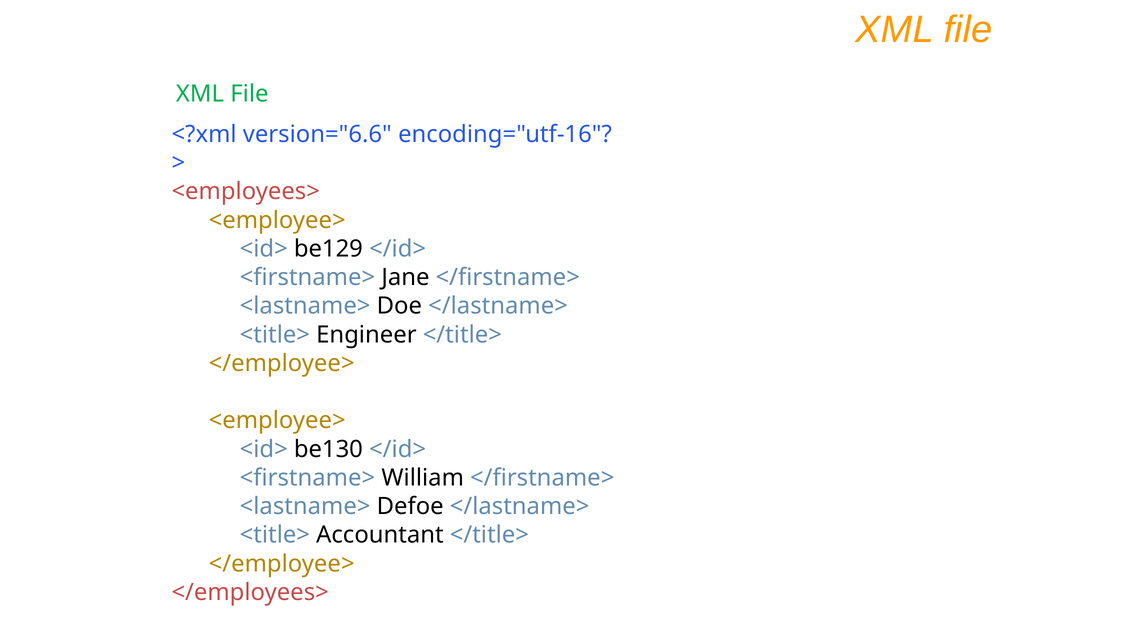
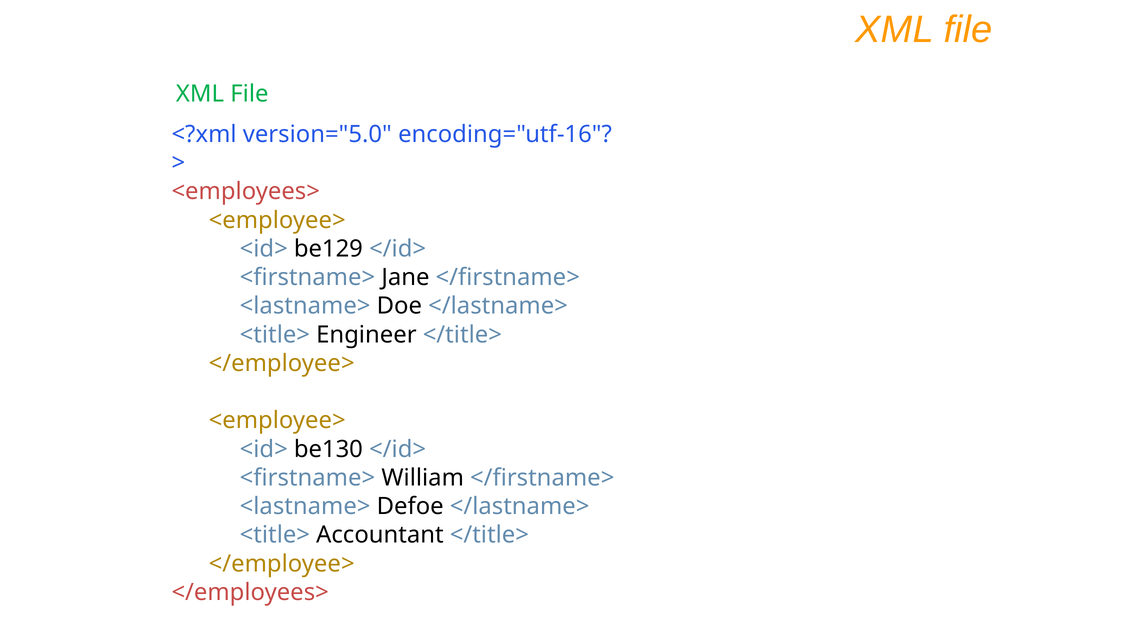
version="6.6: version="6.6 -> version="5.0
